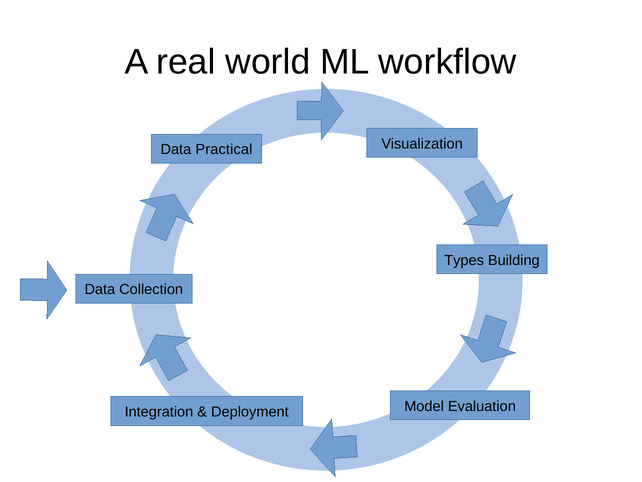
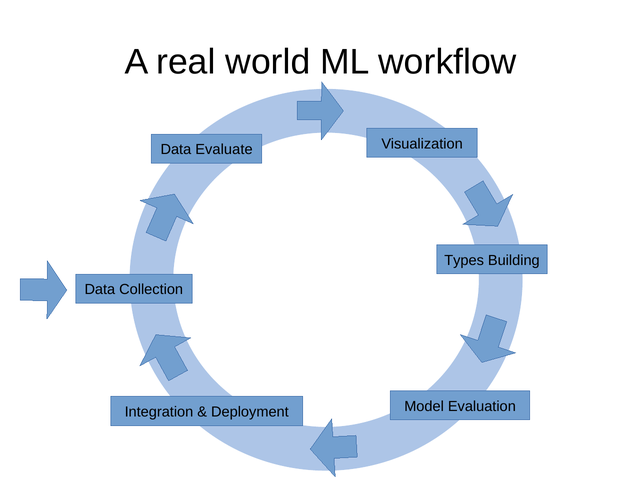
Practical: Practical -> Evaluate
